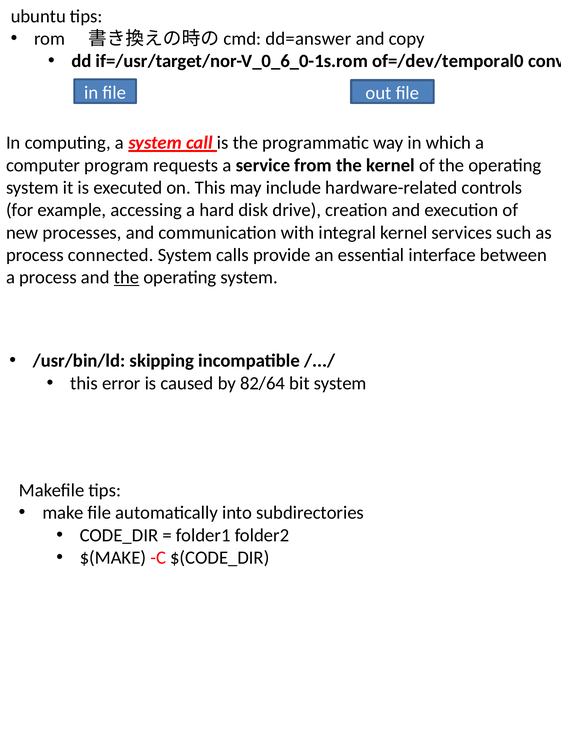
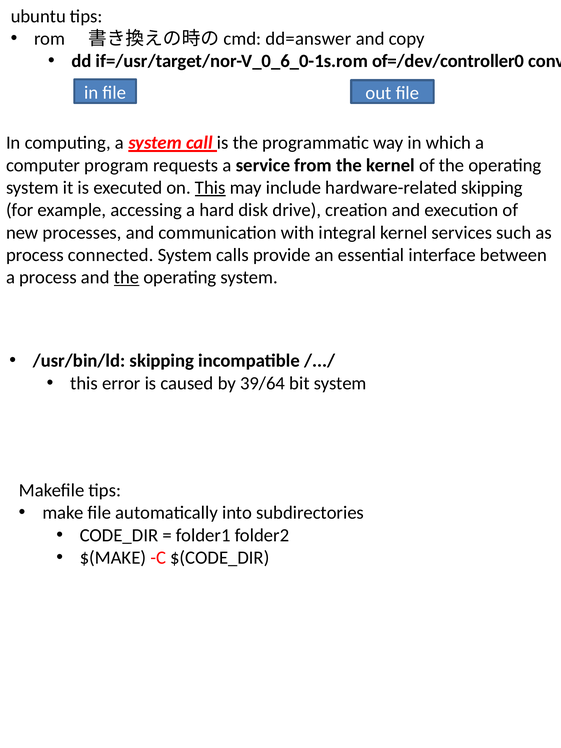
of=/dev/temporal0: of=/dev/temporal0 -> of=/dev/controller0
This at (210, 188) underline: none -> present
hardware-related controls: controls -> skipping
82/64: 82/64 -> 39/64
